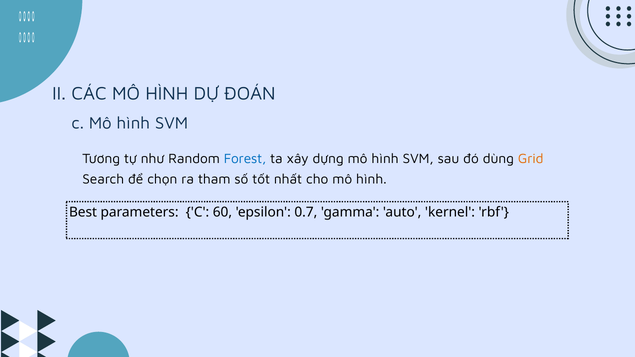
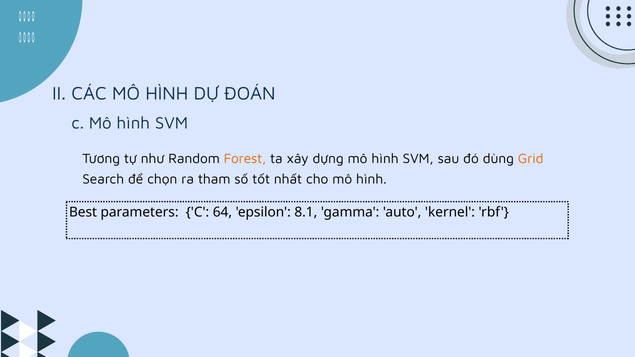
Forest colour: blue -> orange
60: 60 -> 64
0.7: 0.7 -> 8.1
